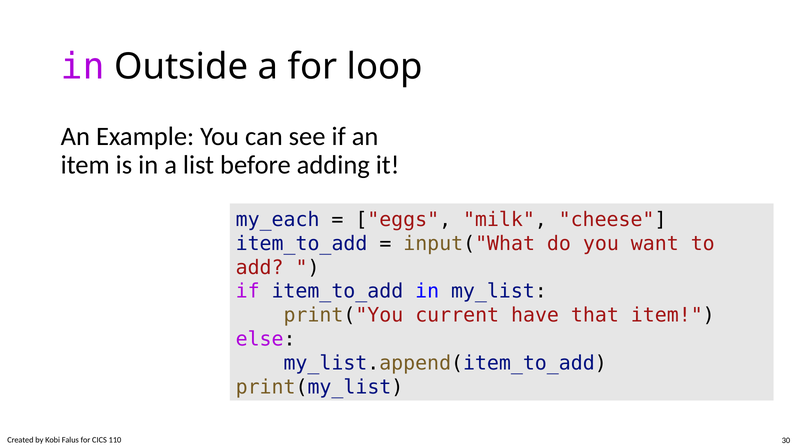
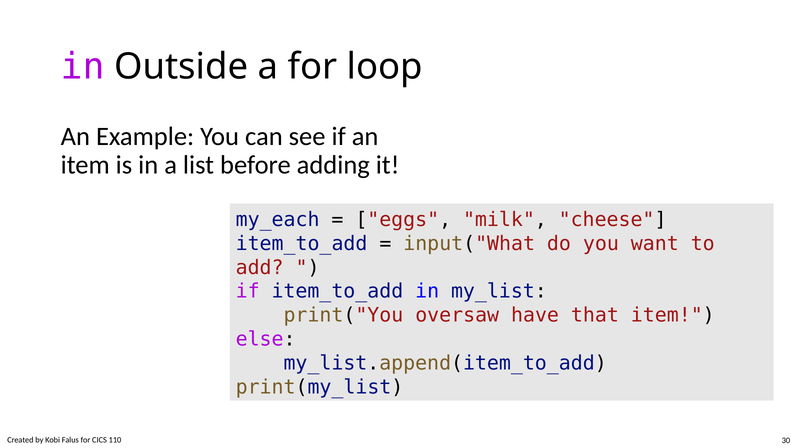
current: current -> oversaw
